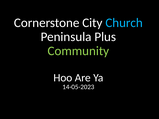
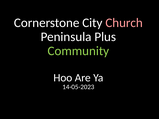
Church colour: light blue -> pink
